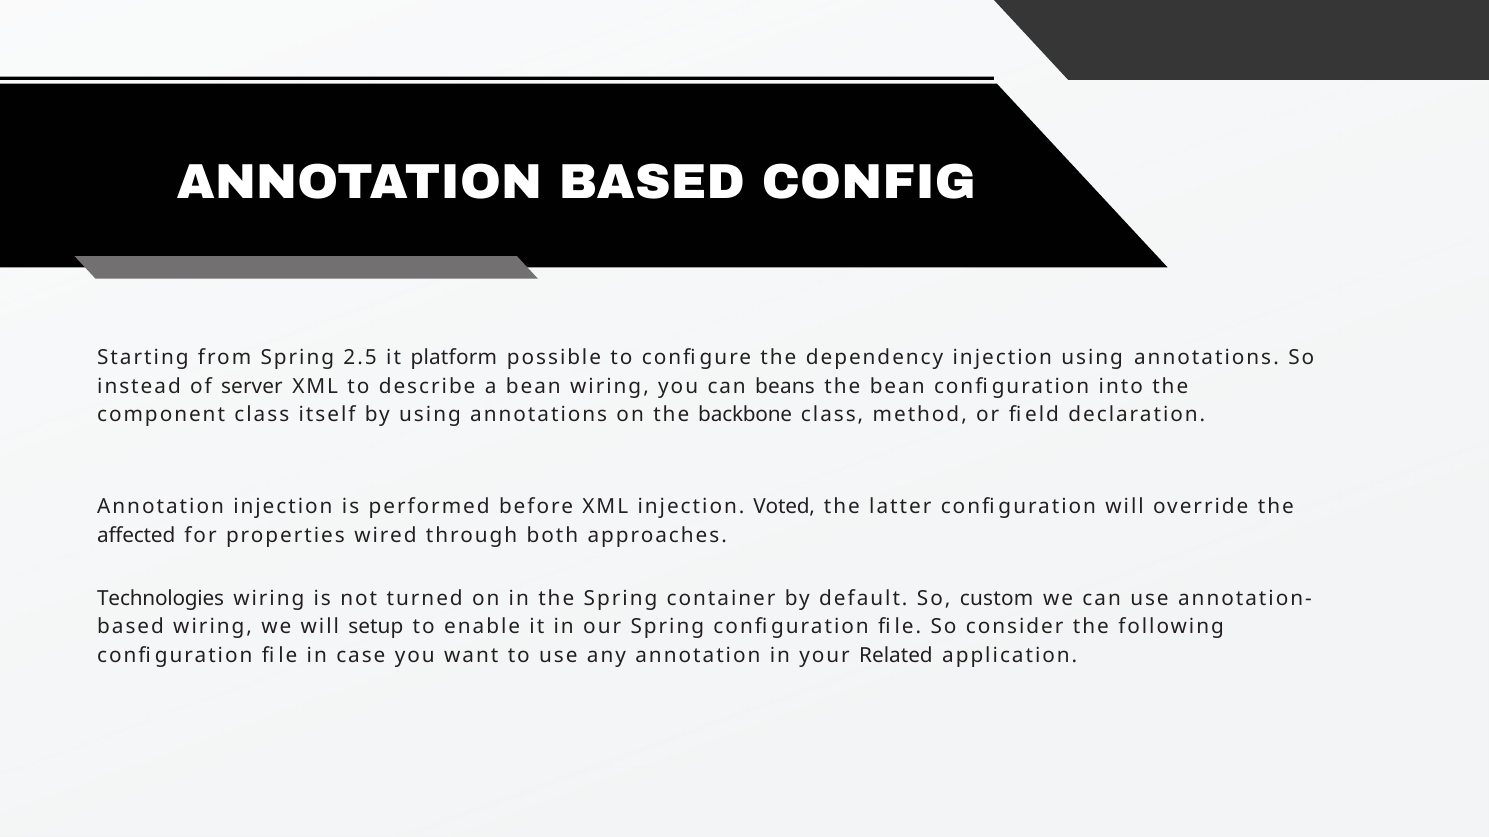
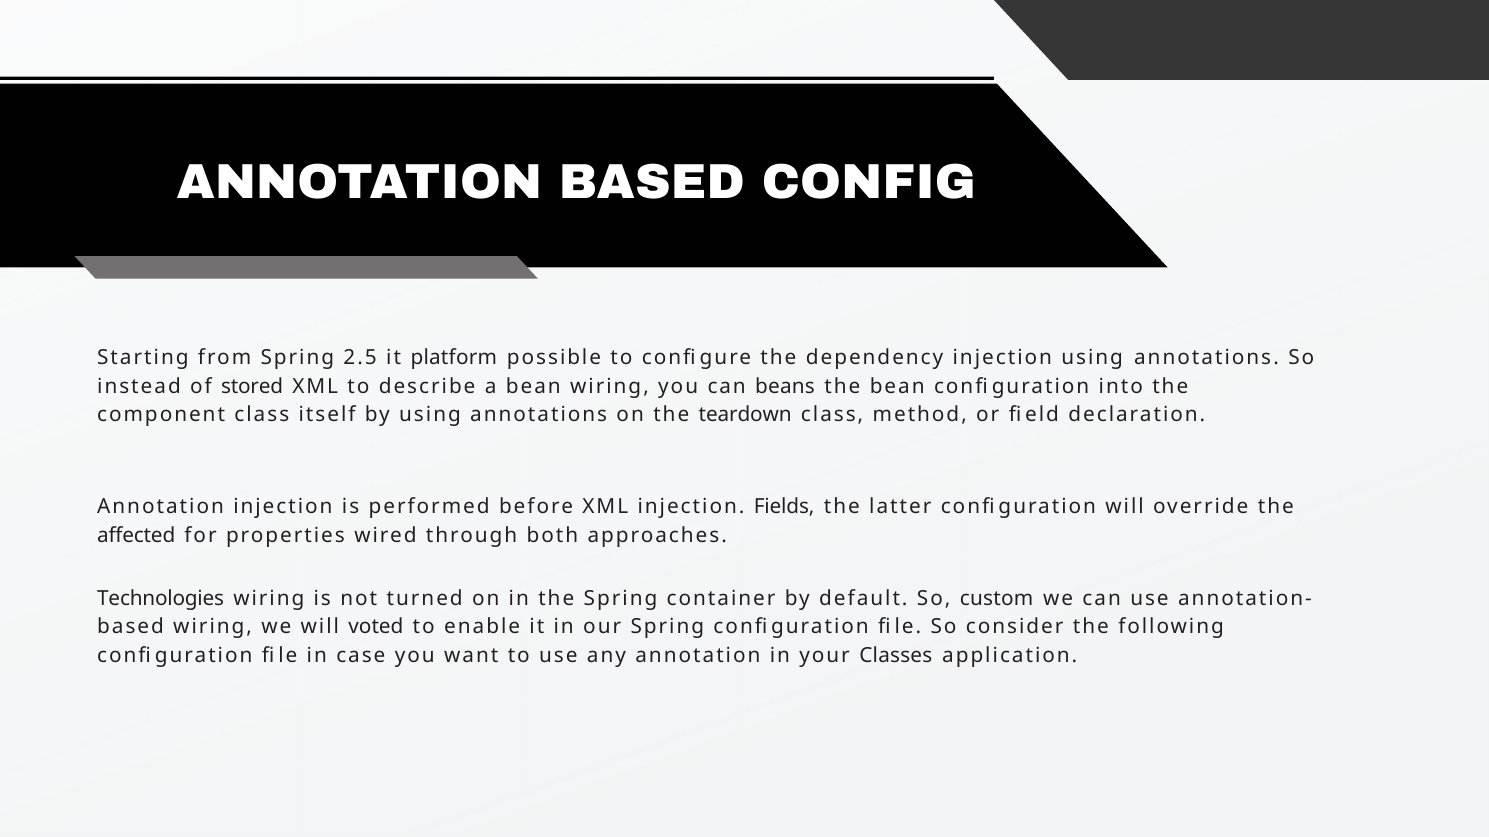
server: server -> stored
backbone: backbone -> teardown
Voted: Voted -> Fields
setup: setup -> voted
Related: Related -> Classes
